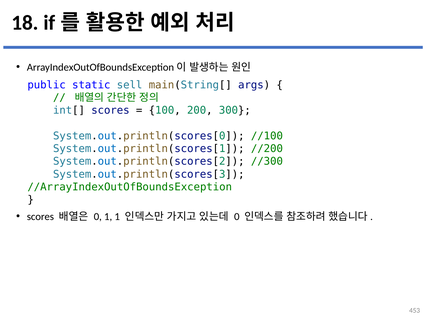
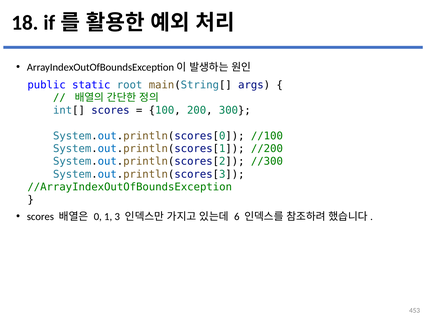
sell: sell -> root
1 1: 1 -> 3
0 at (237, 217): 0 -> 6
